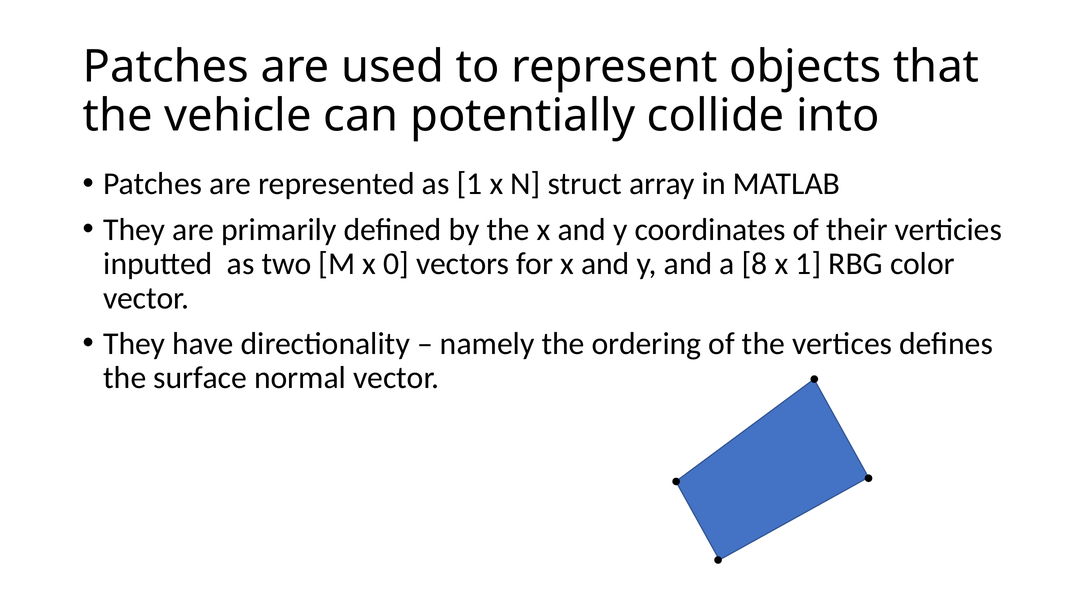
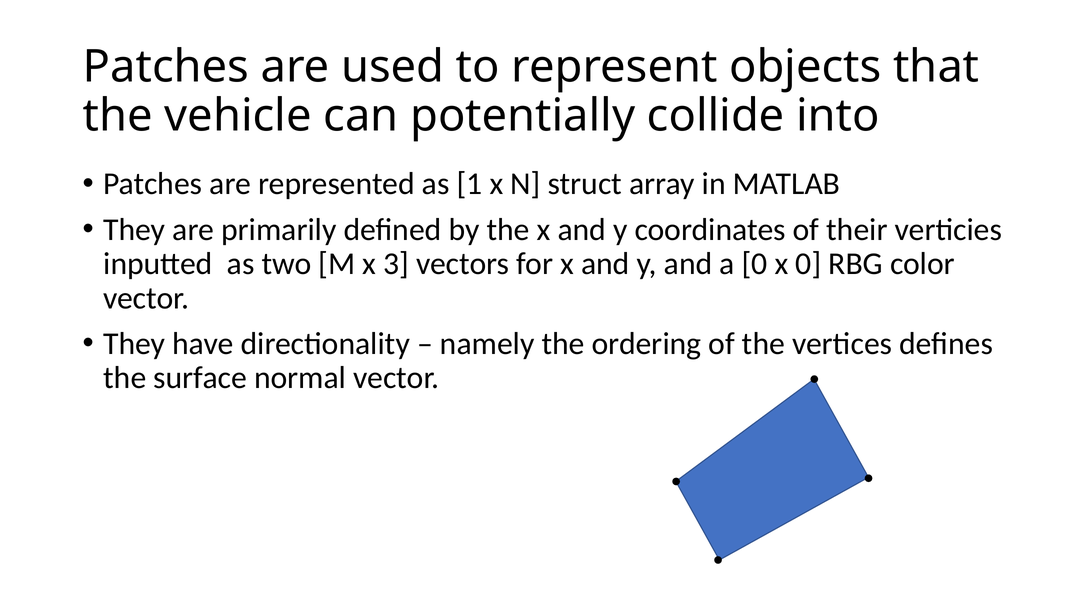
0: 0 -> 3
a 8: 8 -> 0
x 1: 1 -> 0
